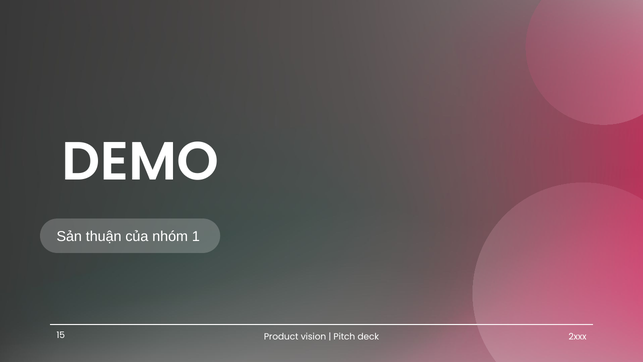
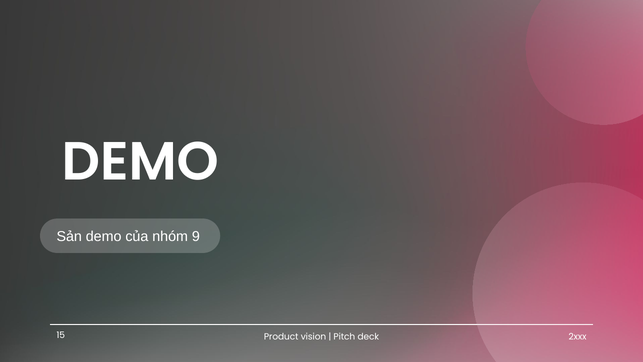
Sản thuận: thuận -> demo
1: 1 -> 9
